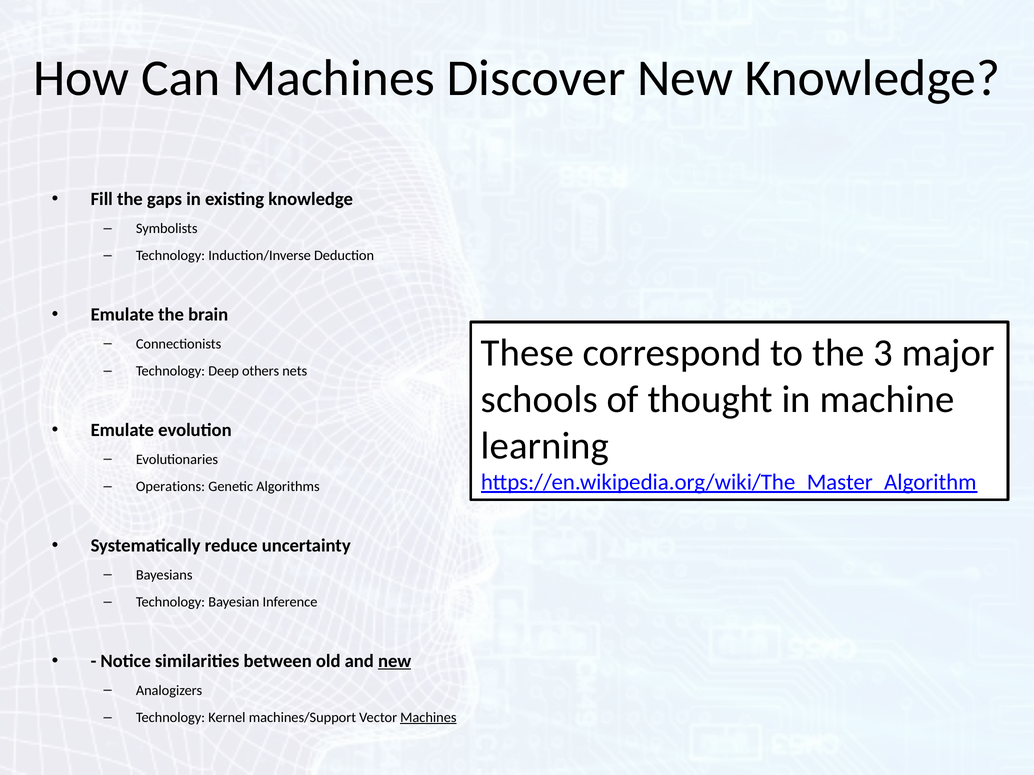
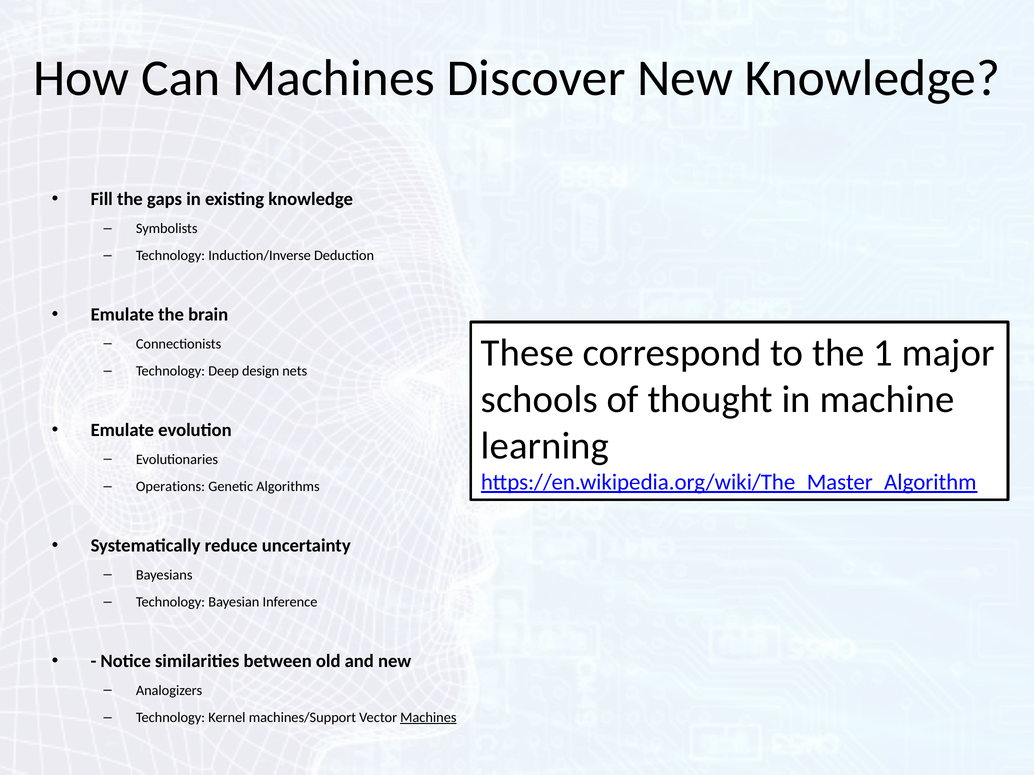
3: 3 -> 1
others: others -> design
new at (395, 662) underline: present -> none
